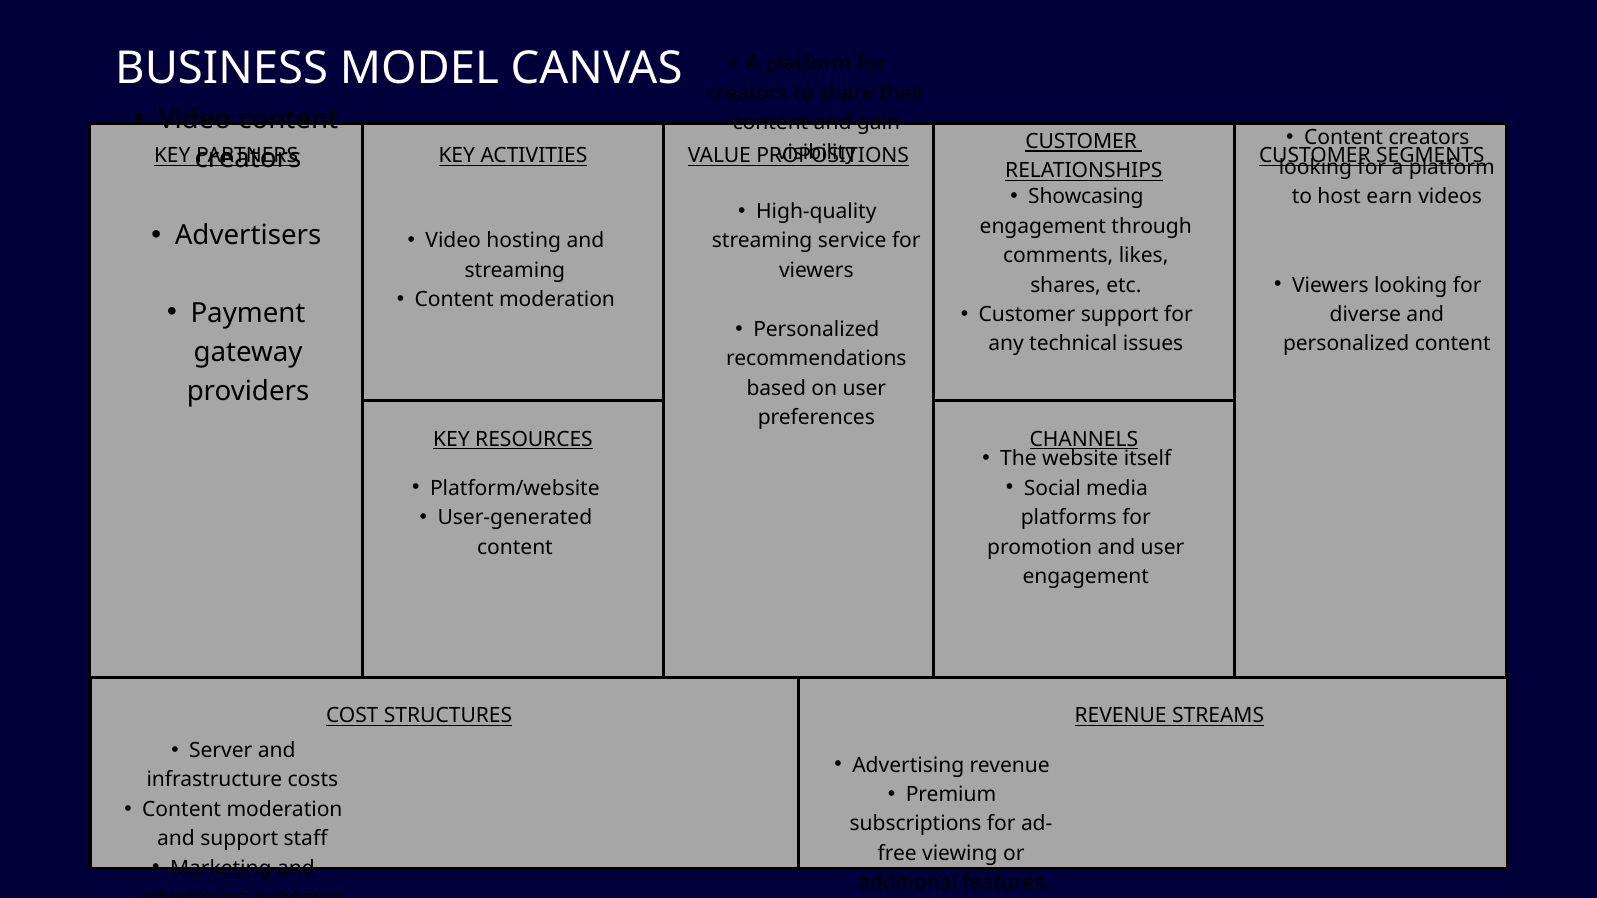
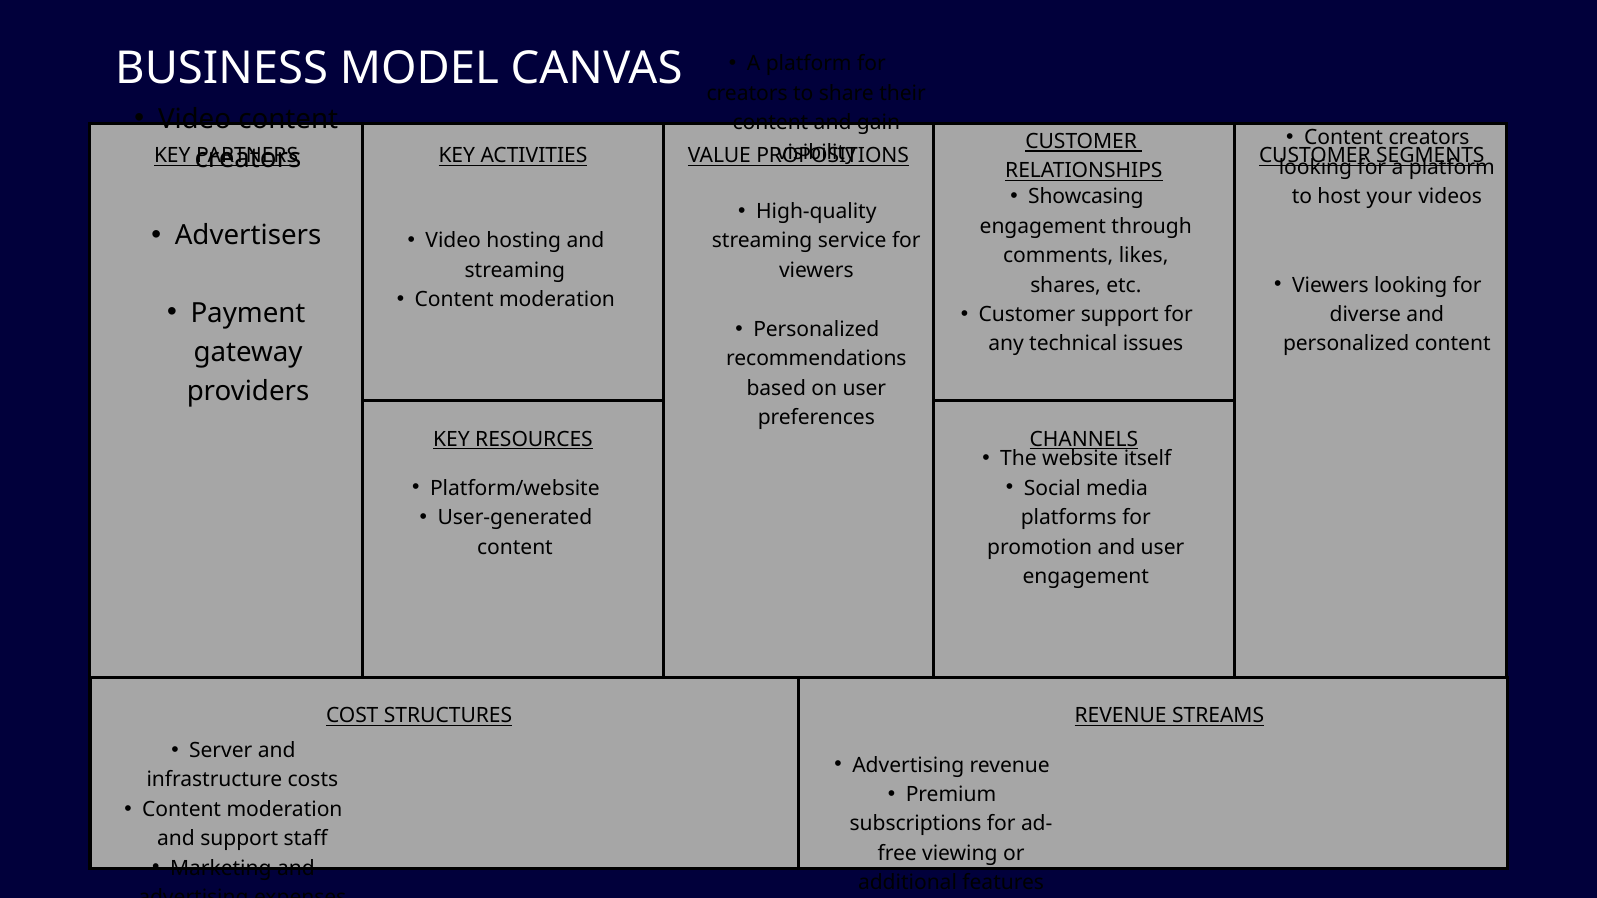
earn: earn -> your
